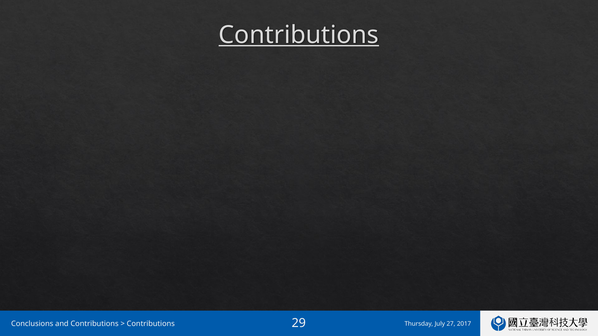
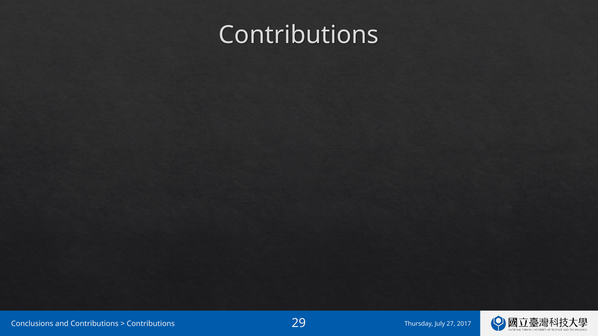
Contributions at (299, 35) underline: present -> none
